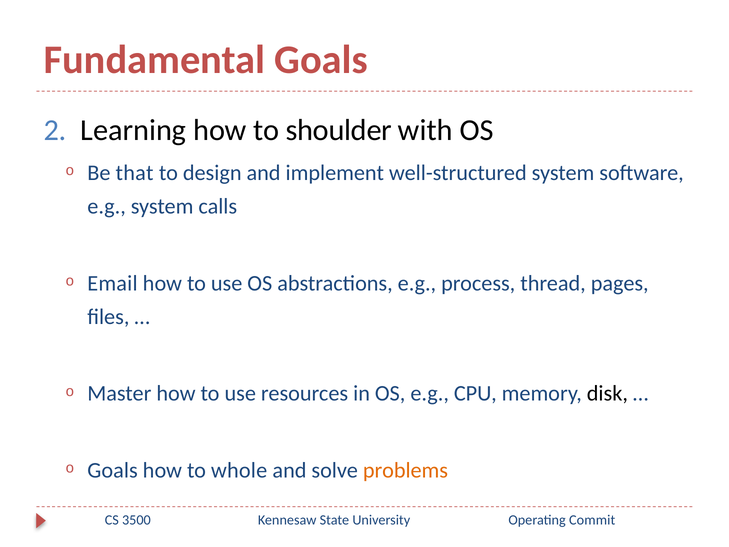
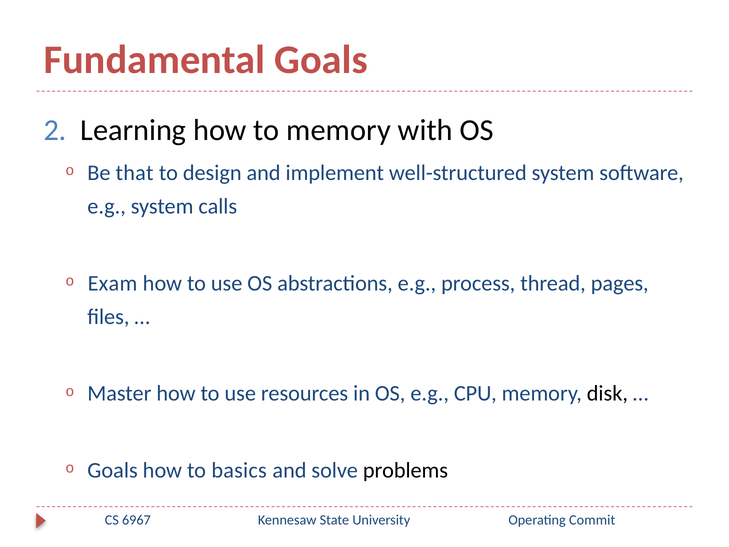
to shoulder: shoulder -> memory
Email: Email -> Exam
whole: whole -> basics
problems colour: orange -> black
3500: 3500 -> 6967
